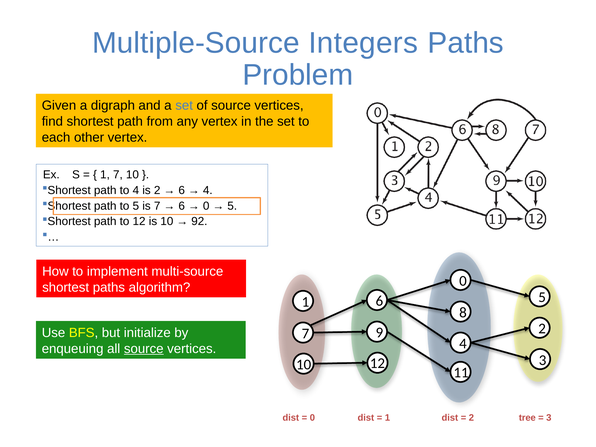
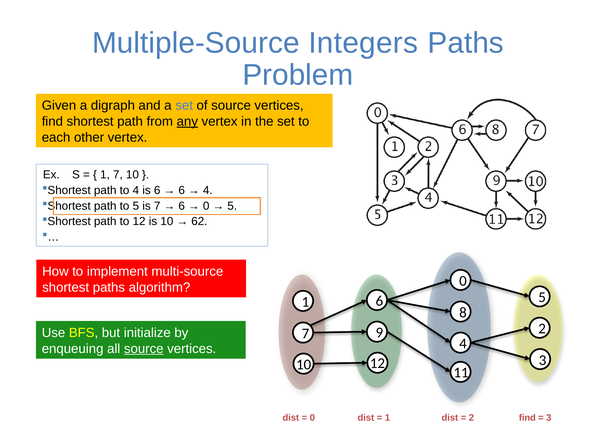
any underline: none -> present
is 2: 2 -> 6
92: 92 -> 62
tree at (527, 418): tree -> find
